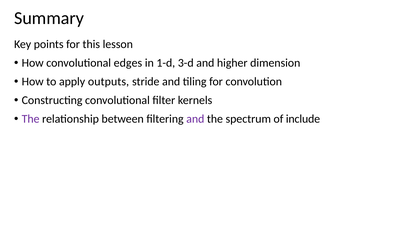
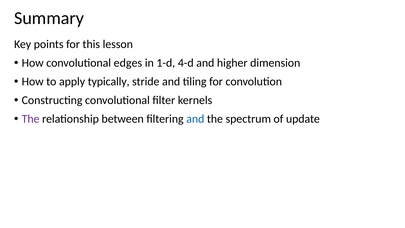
3-d: 3-d -> 4-d
outputs: outputs -> typically
and at (195, 119) colour: purple -> blue
include: include -> update
